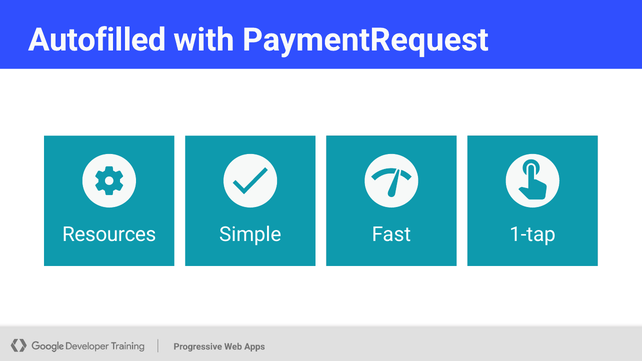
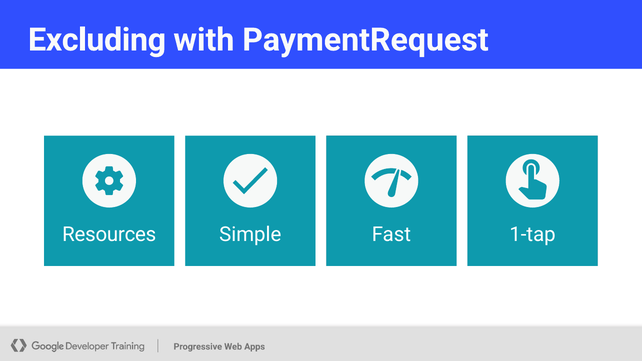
Autofilled: Autofilled -> Excluding
